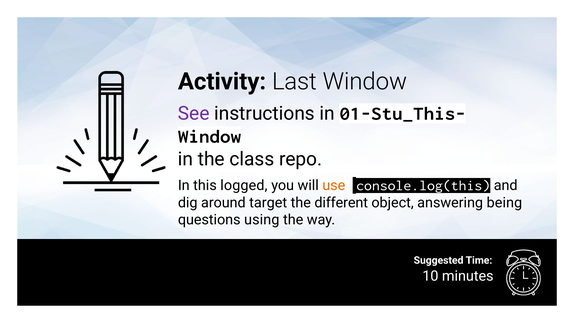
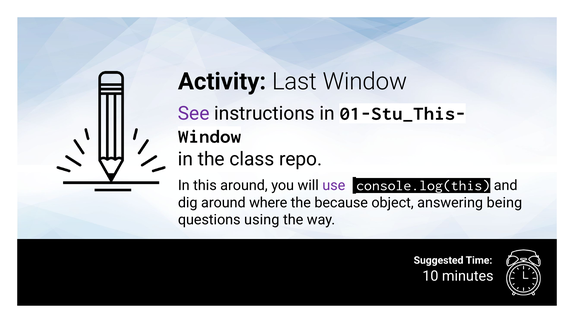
this logged: logged -> around
use colour: orange -> purple
target: target -> where
different: different -> because
